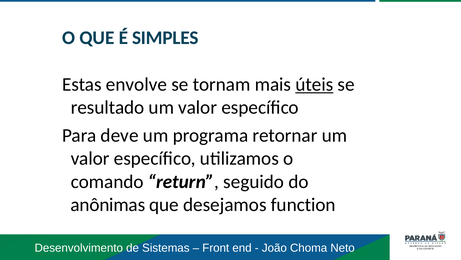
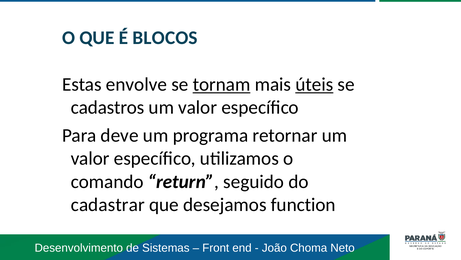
SIMPLES: SIMPLES -> BLOCOS
tornam underline: none -> present
resultado: resultado -> cadastros
anônimas: anônimas -> cadastrar
